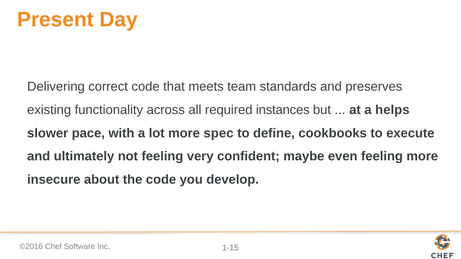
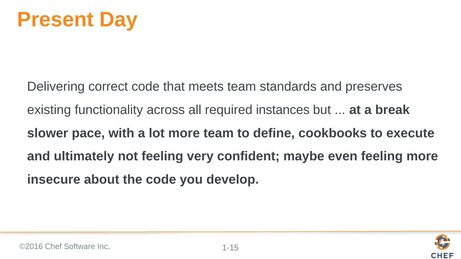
helps: helps -> break
more spec: spec -> team
